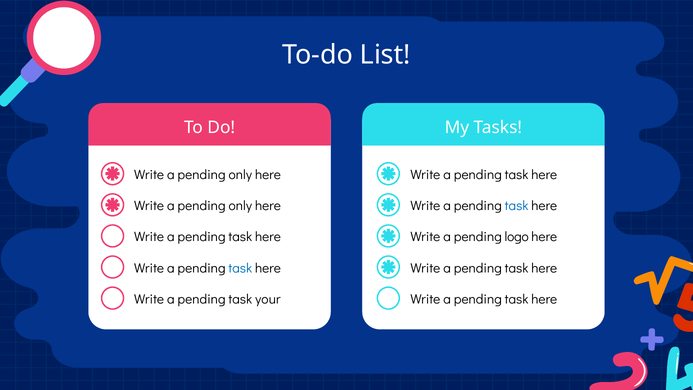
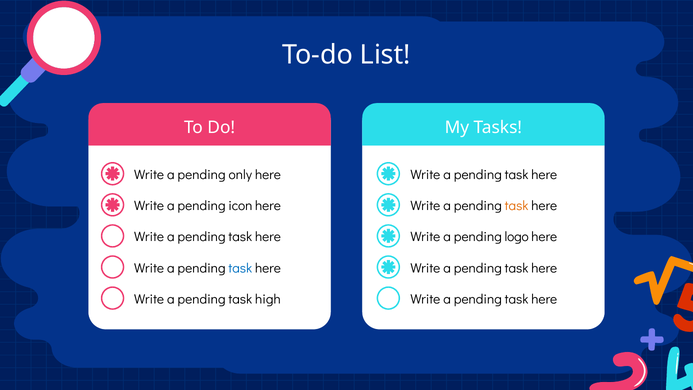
only at (240, 206): only -> icon
task at (517, 206) colour: blue -> orange
your: your -> high
